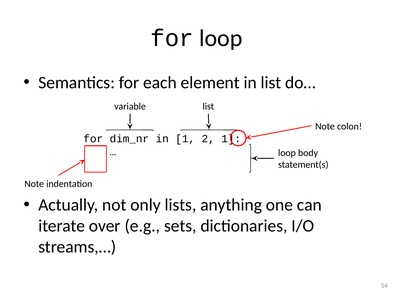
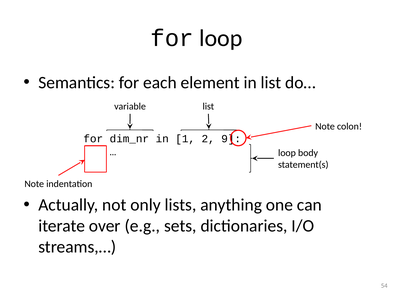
2 1: 1 -> 9
